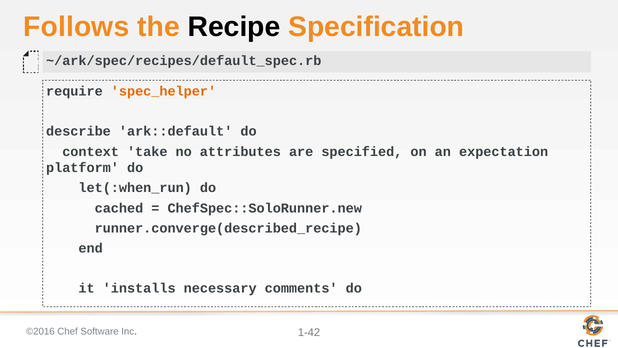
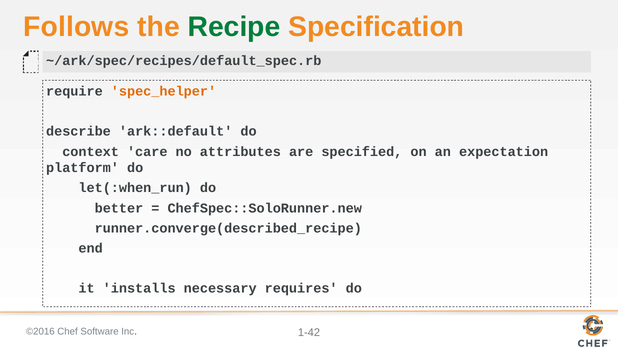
Recipe colour: black -> green
take: take -> care
cached: cached -> better
comments: comments -> requires
